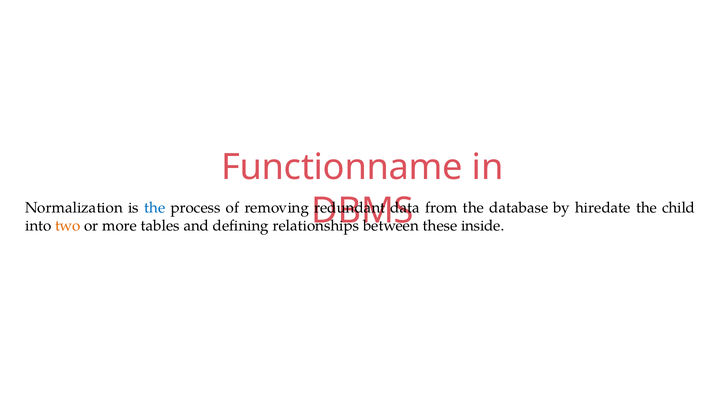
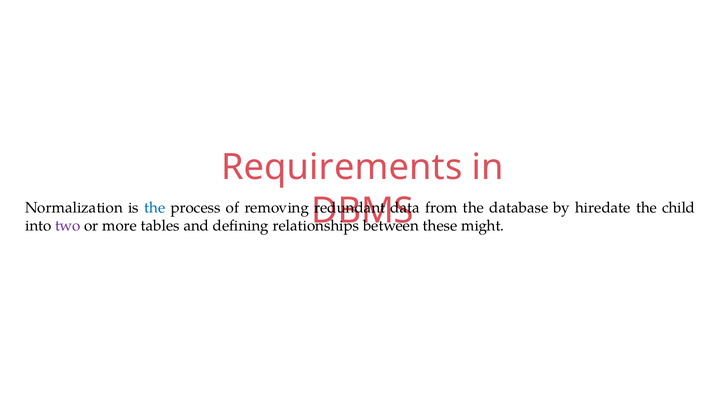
Functionname: Functionname -> Requirements
two colour: orange -> purple
inside: inside -> might
